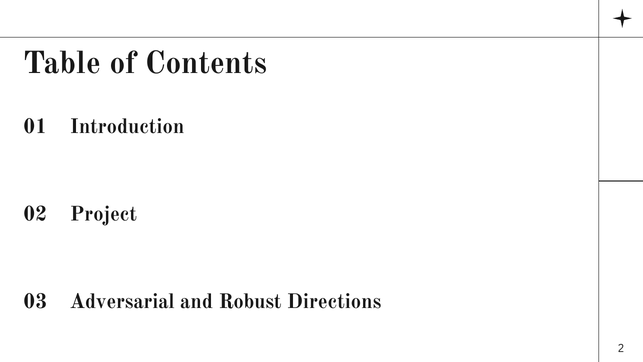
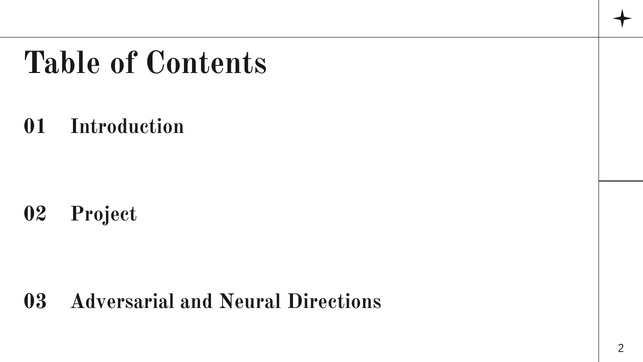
Robust: Robust -> Neural
